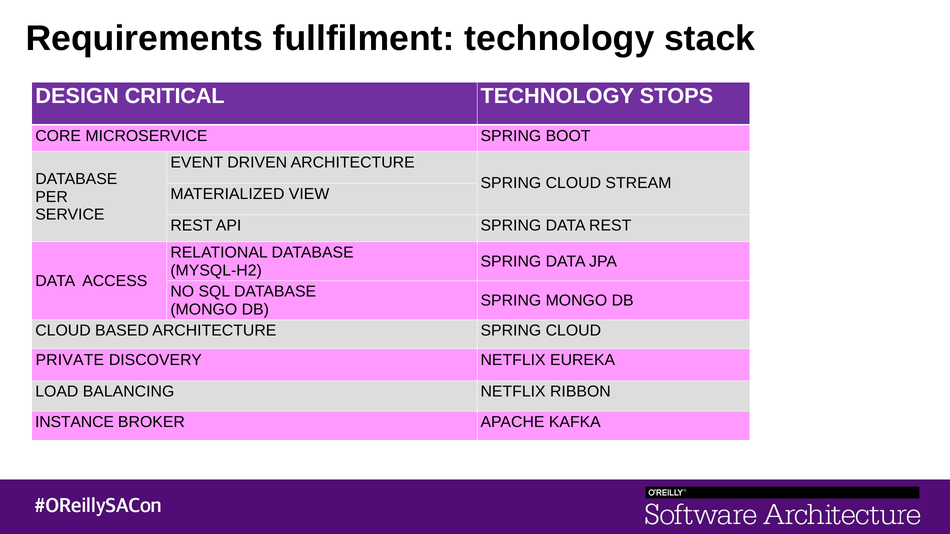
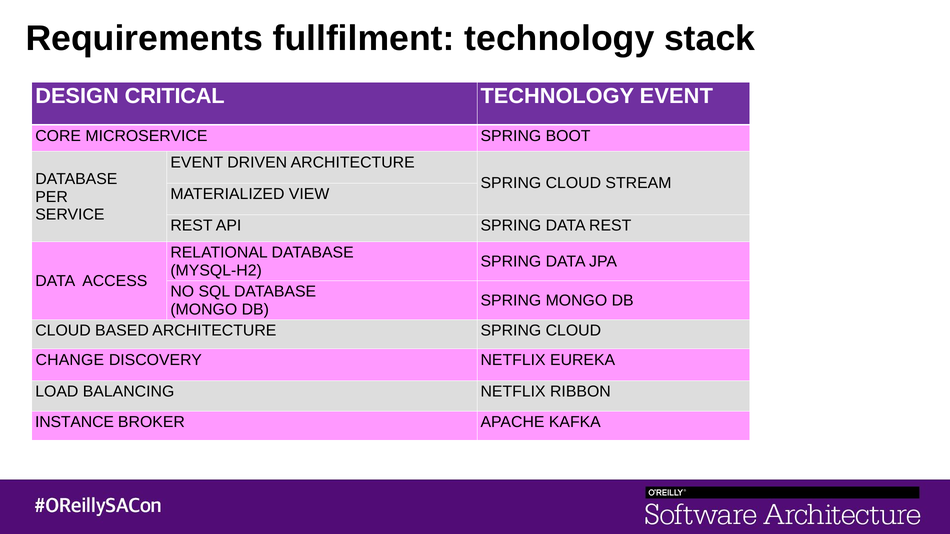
TECHNOLOGY STOPS: STOPS -> EVENT
PRIVATE: PRIVATE -> CHANGE
